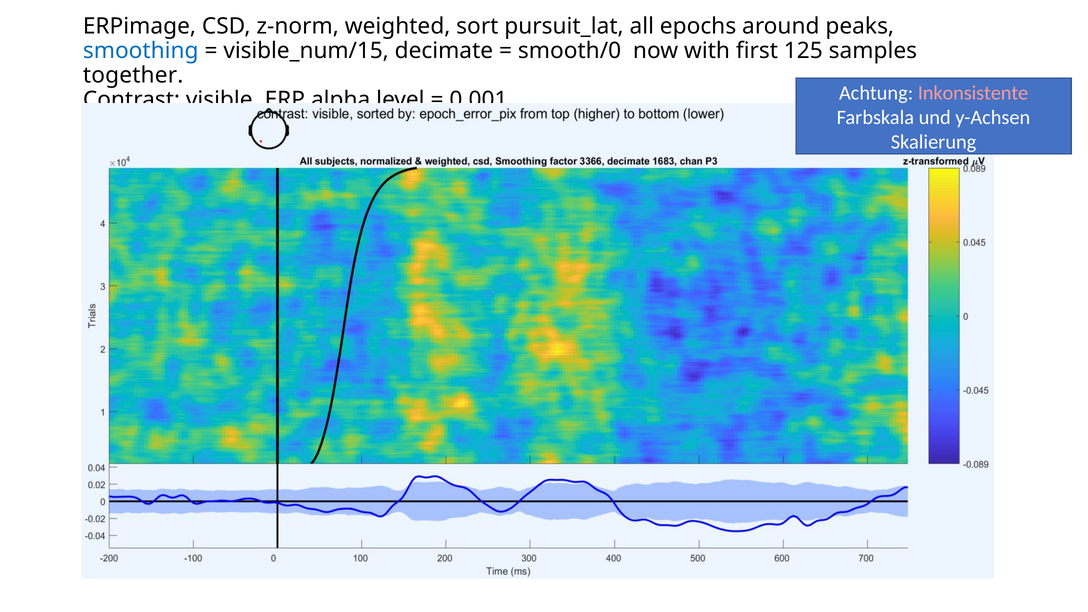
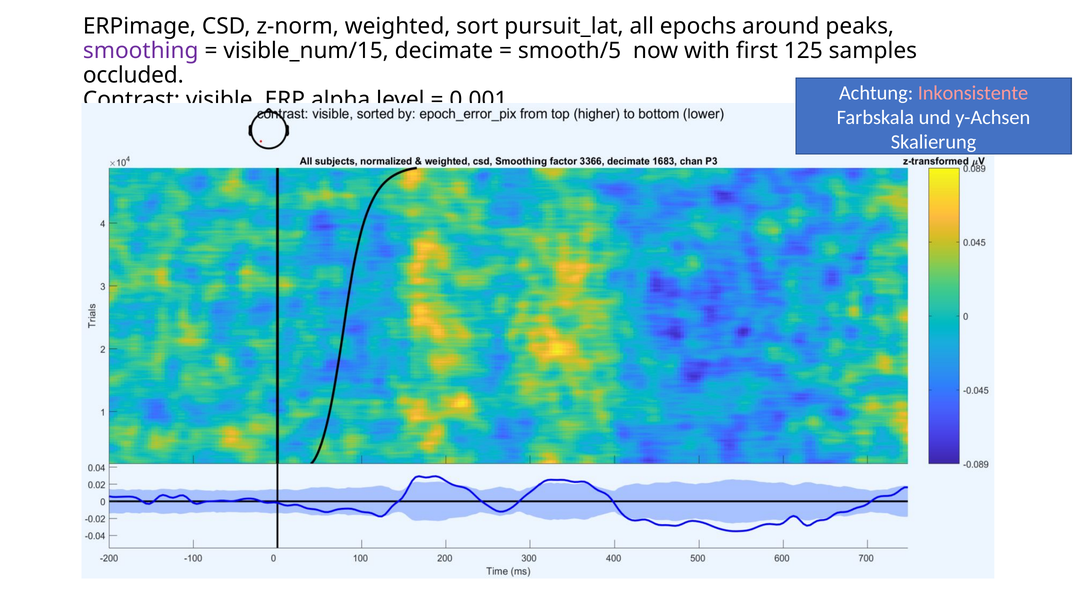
smoothing colour: blue -> purple
smooth/0: smooth/0 -> smooth/5
together: together -> occluded
